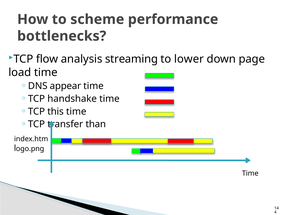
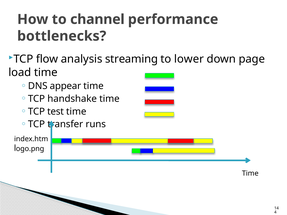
scheme: scheme -> channel
this: this -> test
than: than -> runs
